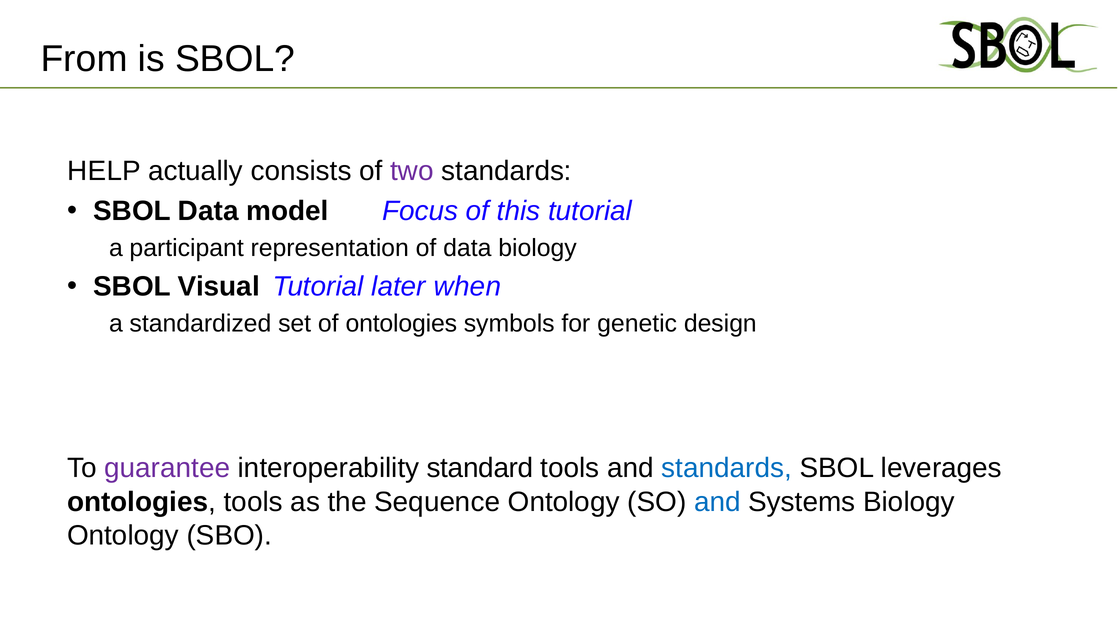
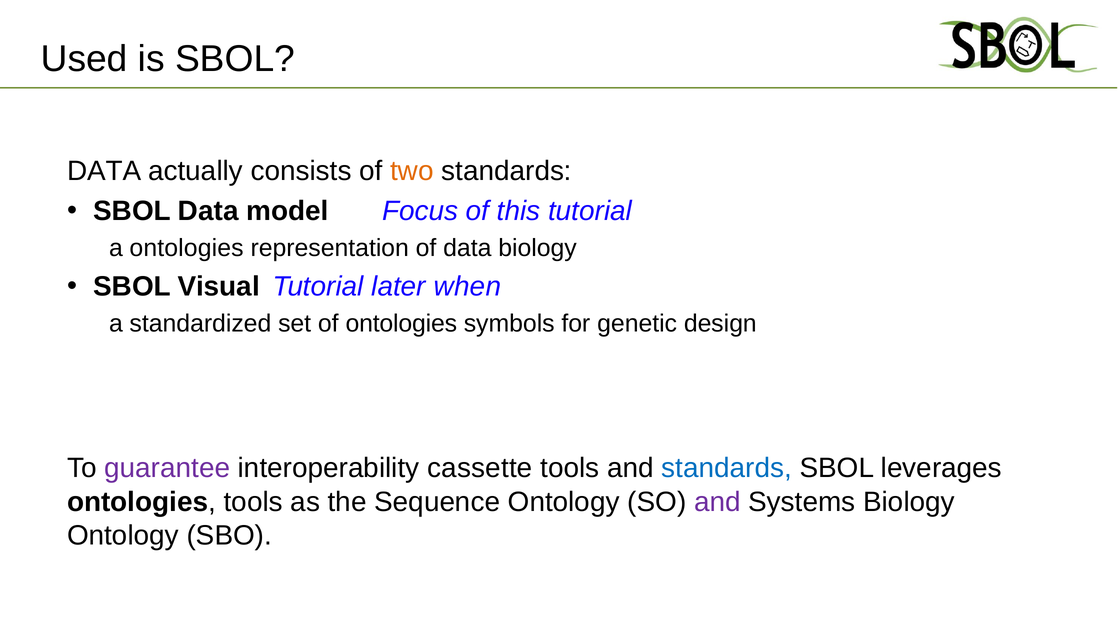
From: From -> Used
HELP at (104, 171): HELP -> DATA
two colour: purple -> orange
a participant: participant -> ontologies
standard: standard -> cassette
and at (717, 502) colour: blue -> purple
